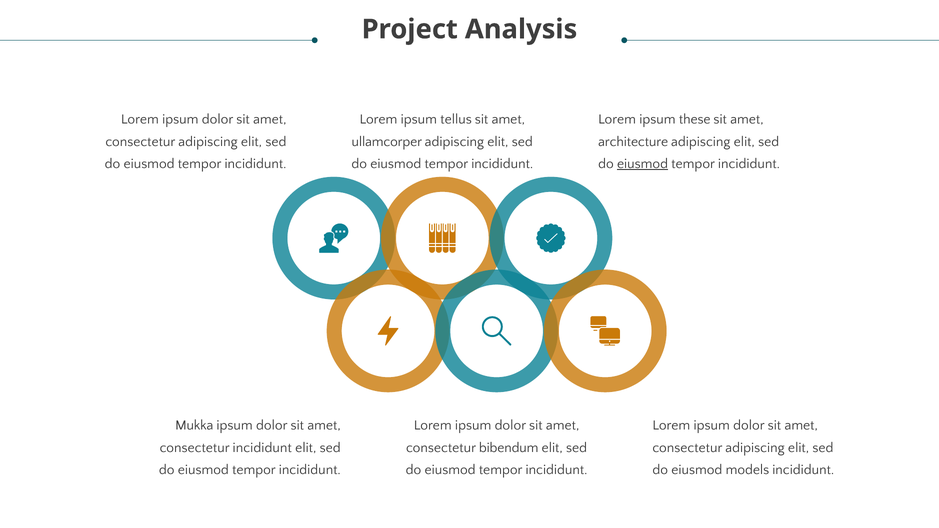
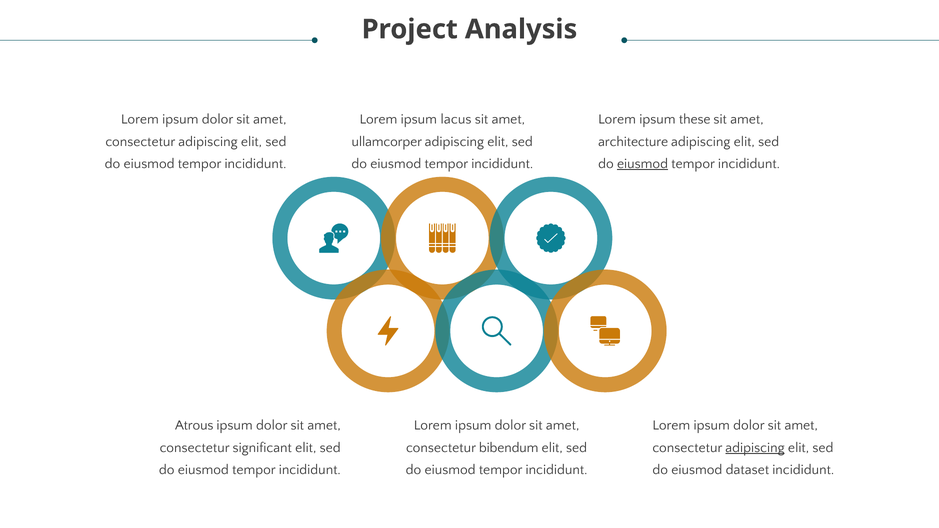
tellus: tellus -> lacus
Mukka: Mukka -> Atrous
consectetur incididunt: incididunt -> significant
adipiscing at (755, 448) underline: none -> present
models: models -> dataset
